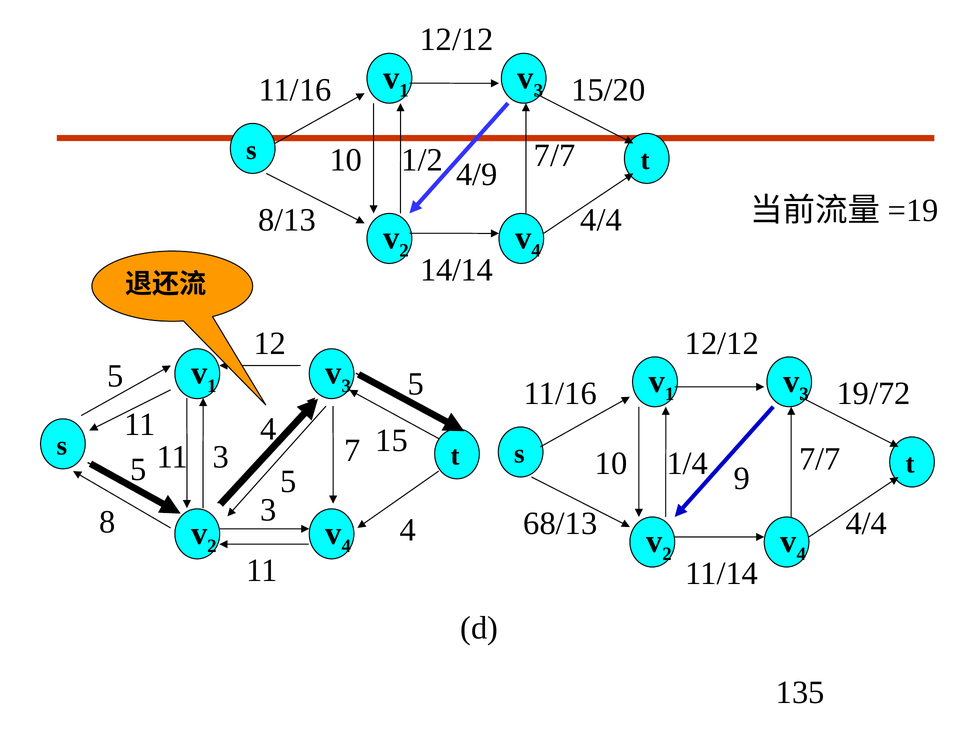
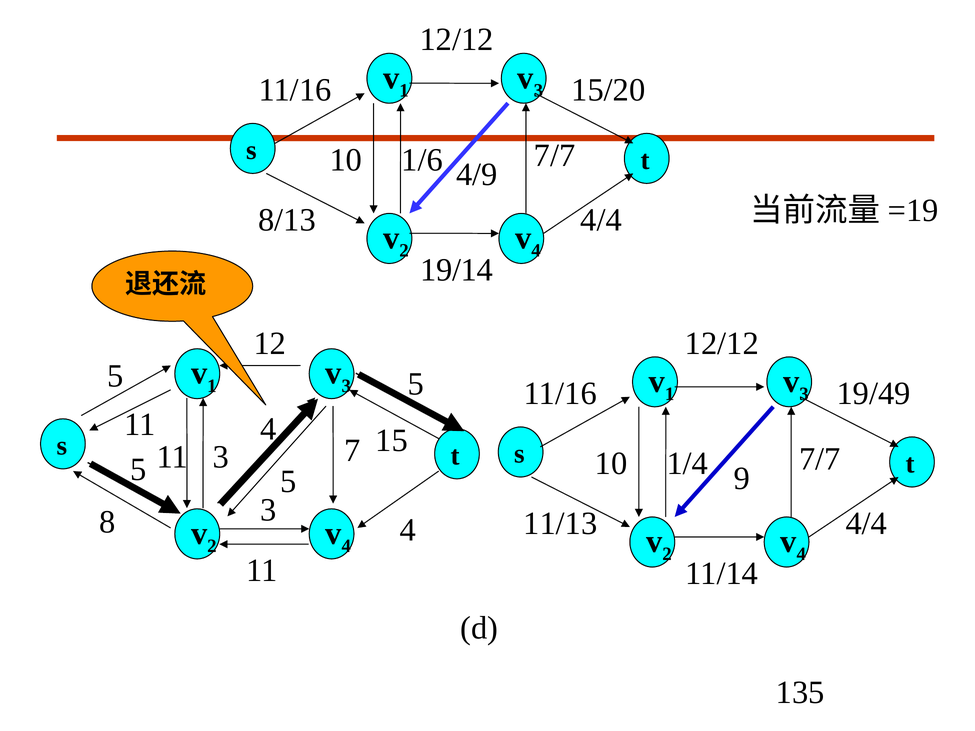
1/2: 1/2 -> 1/6
14/14: 14/14 -> 19/14
19/72: 19/72 -> 19/49
68/13: 68/13 -> 11/13
